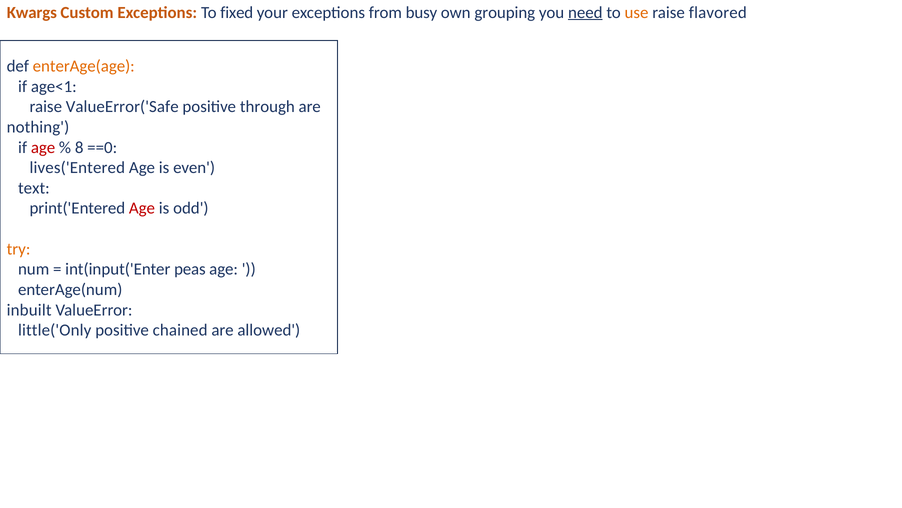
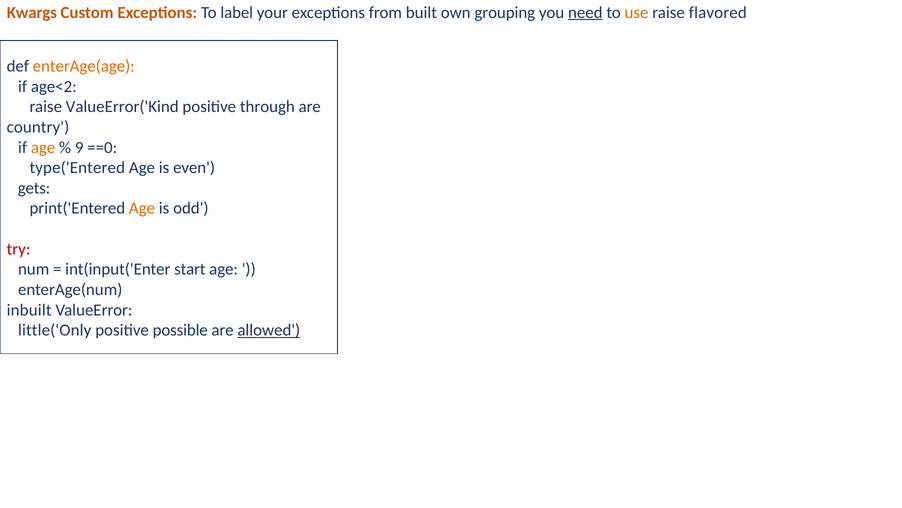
fixed: fixed -> label
busy: busy -> built
age<1: age<1 -> age<2
ValueError('Safe: ValueError('Safe -> ValueError('Kind
nothing: nothing -> country
age at (43, 147) colour: red -> orange
8: 8 -> 9
lives('Entered: lives('Entered -> type('Entered
text: text -> gets
Age at (142, 208) colour: red -> orange
try colour: orange -> red
peas: peas -> start
chained: chained -> possible
allowed underline: none -> present
